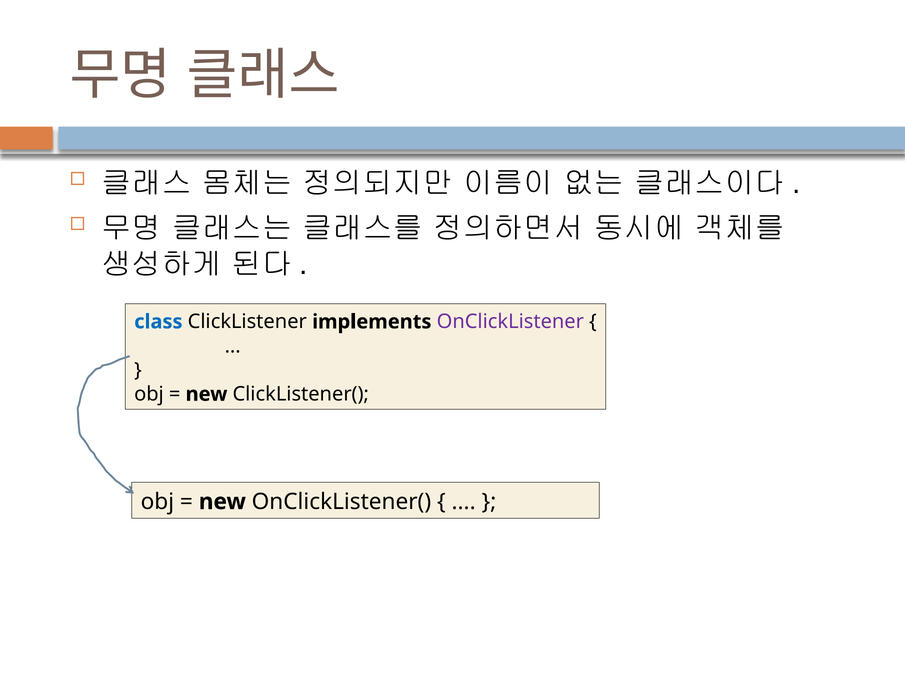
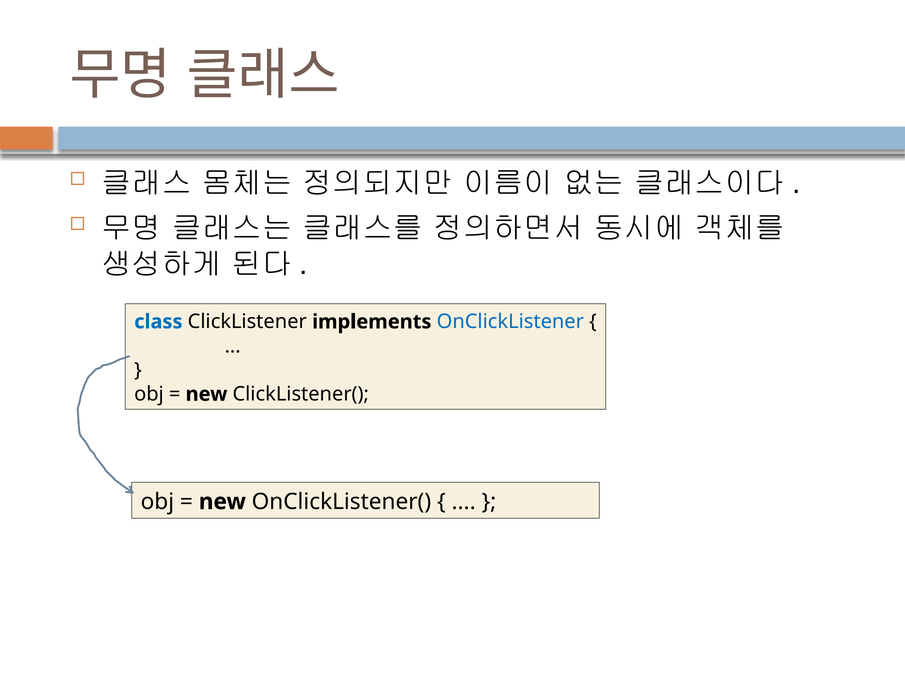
OnClickListener colour: purple -> blue
